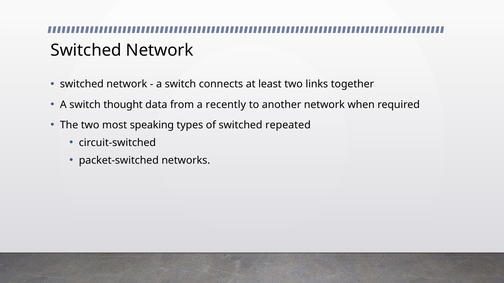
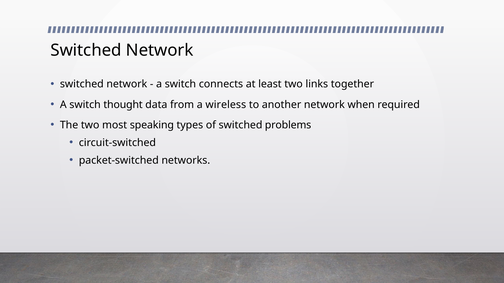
recently: recently -> wireless
repeated: repeated -> problems
